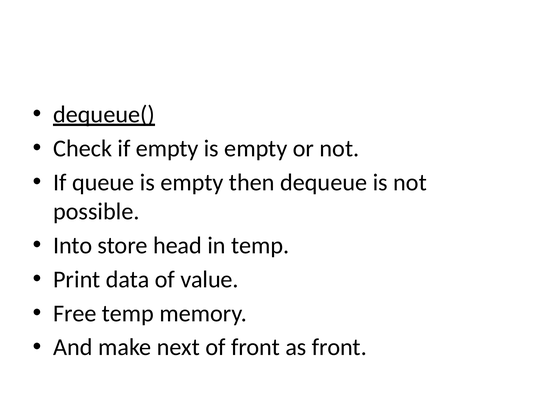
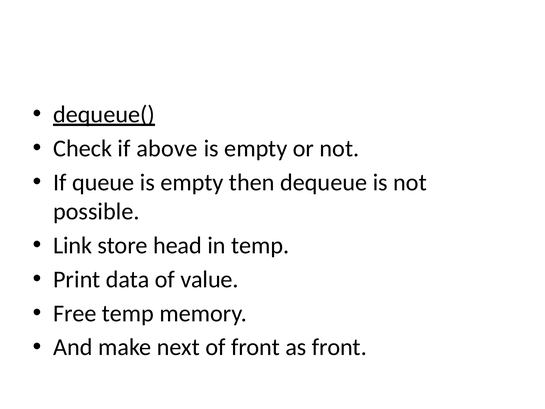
if empty: empty -> above
Into: Into -> Link
